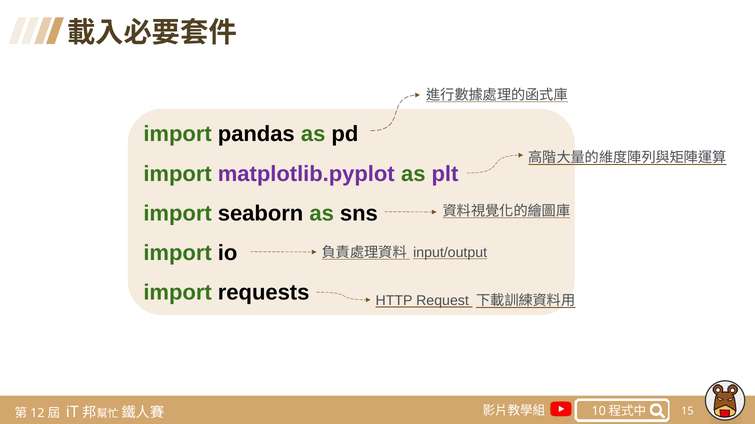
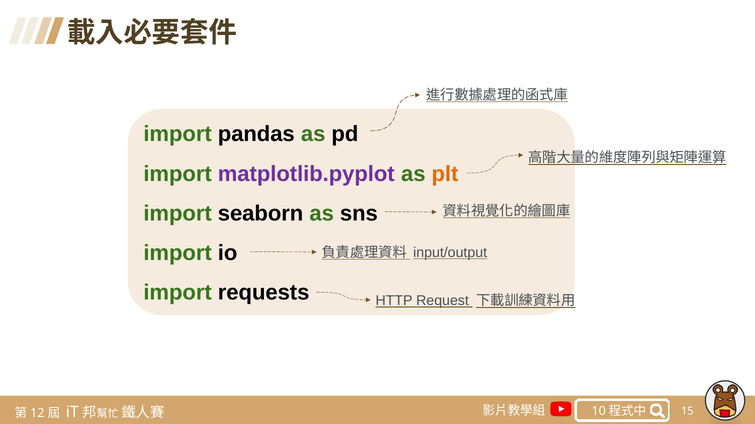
plt colour: purple -> orange
